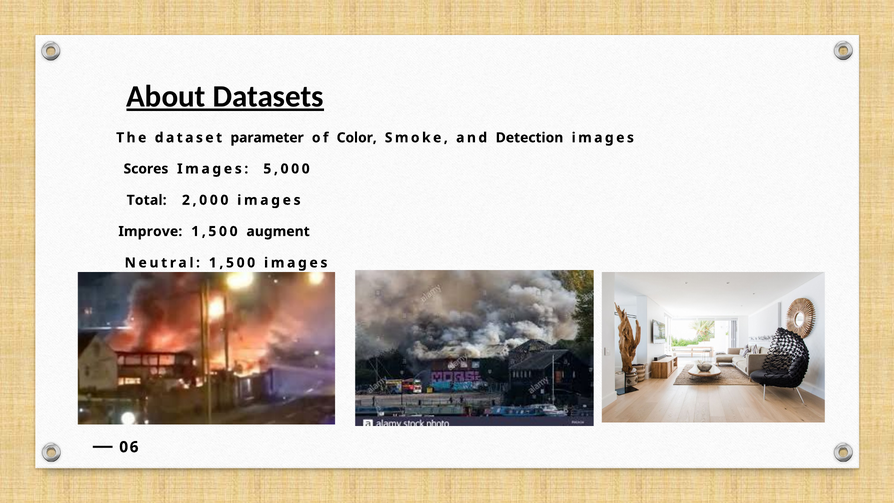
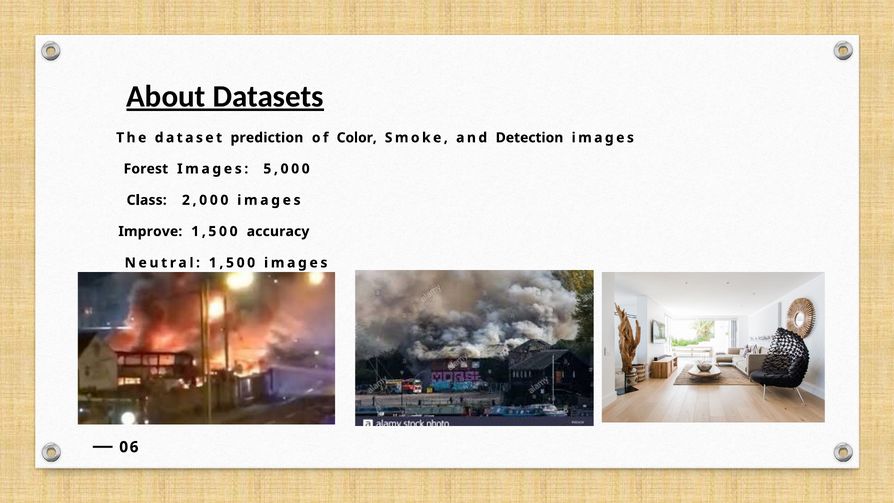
parameter: parameter -> prediction
Scores: Scores -> Forest
Total: Total -> Class
augment: augment -> accuracy
